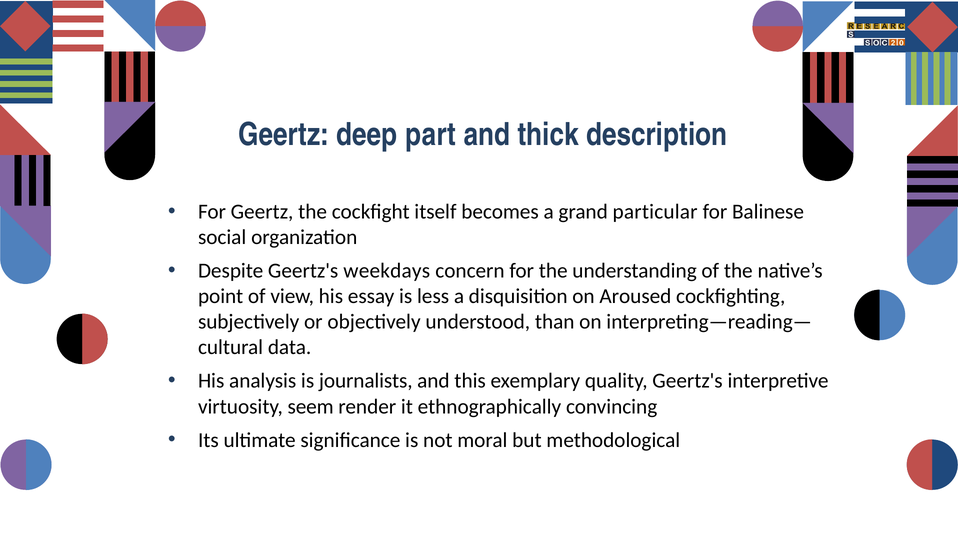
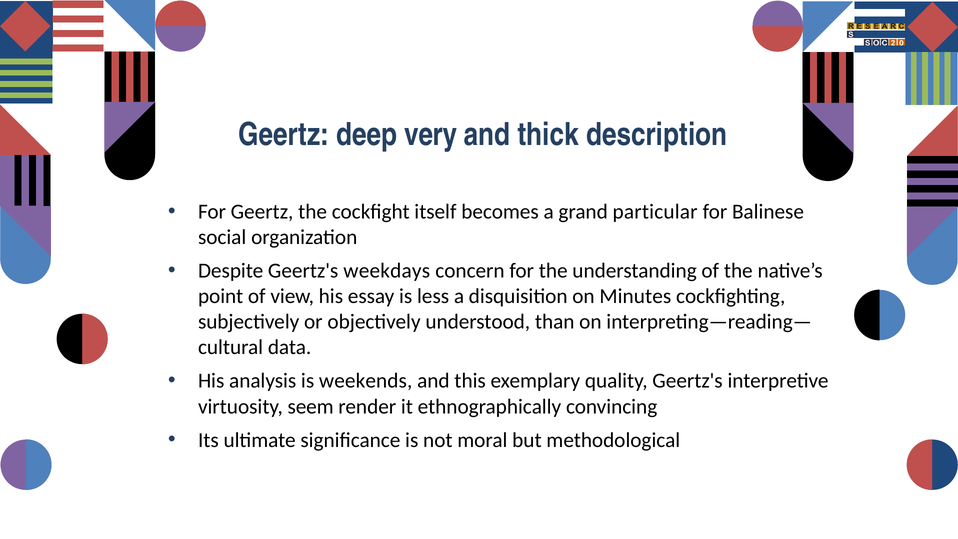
part: part -> very
Aroused: Aroused -> Minutes
journalists: journalists -> weekends
